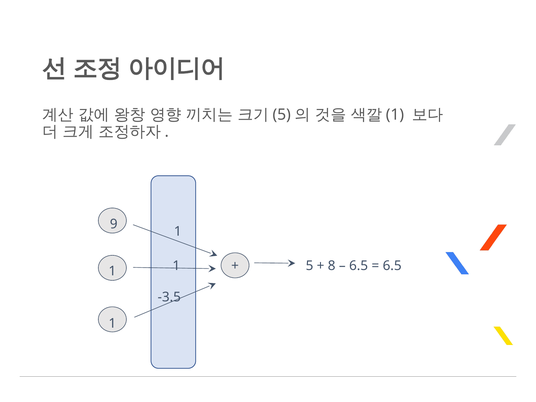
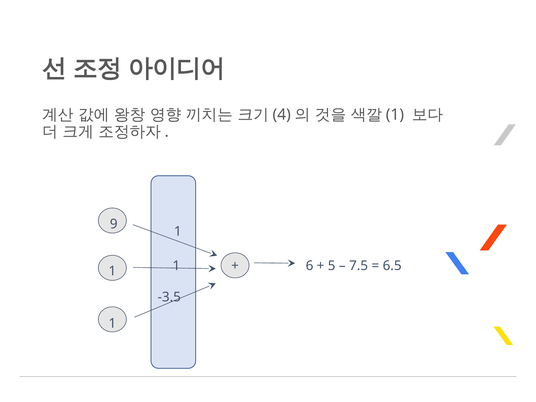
5 at (282, 115): 5 -> 4
5 at (309, 266): 5 -> 6
8: 8 -> 5
6.5 at (359, 266): 6.5 -> 7.5
